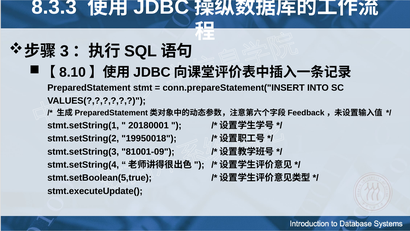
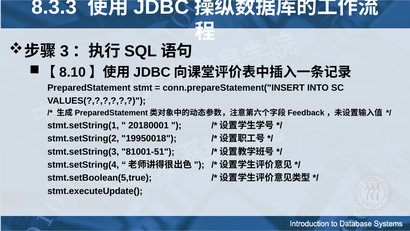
81001-09: 81001-09 -> 81001-51
